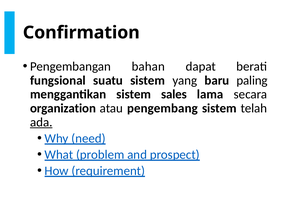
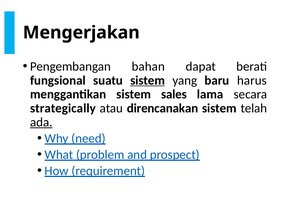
Confirmation: Confirmation -> Mengerjakan
sistem at (148, 80) underline: none -> present
paling: paling -> harus
organization: organization -> strategically
pengembang: pengembang -> direncanakan
